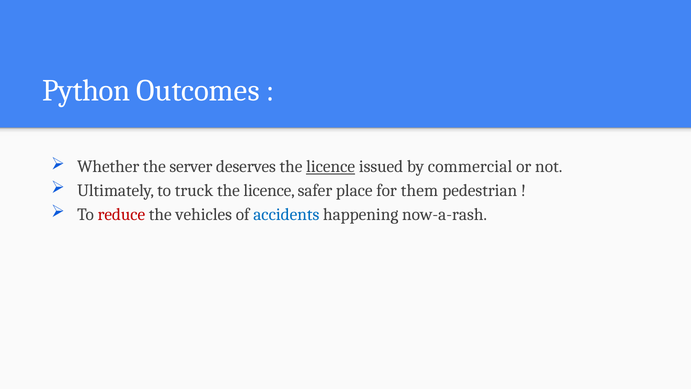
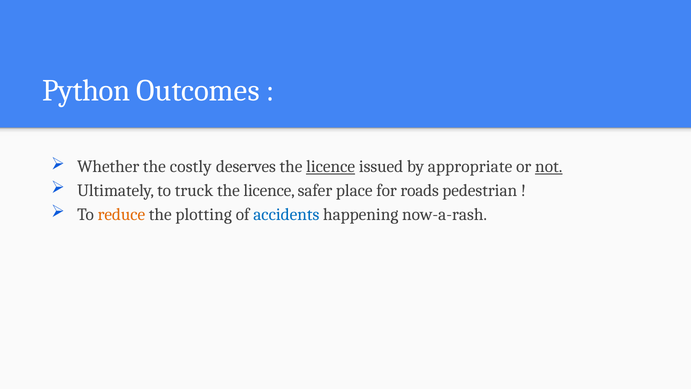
server: server -> costly
commercial: commercial -> appropriate
not underline: none -> present
them: them -> roads
reduce colour: red -> orange
vehicles: vehicles -> plotting
